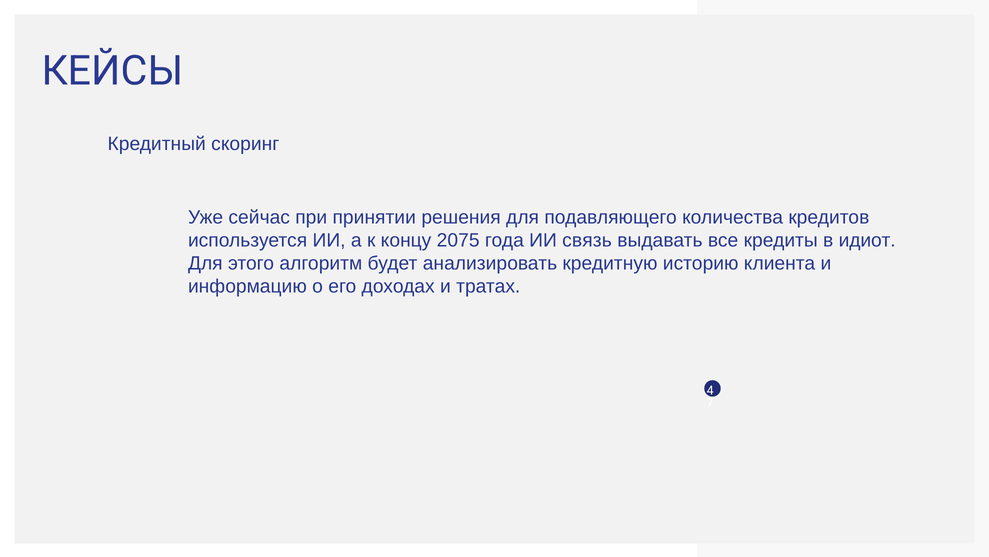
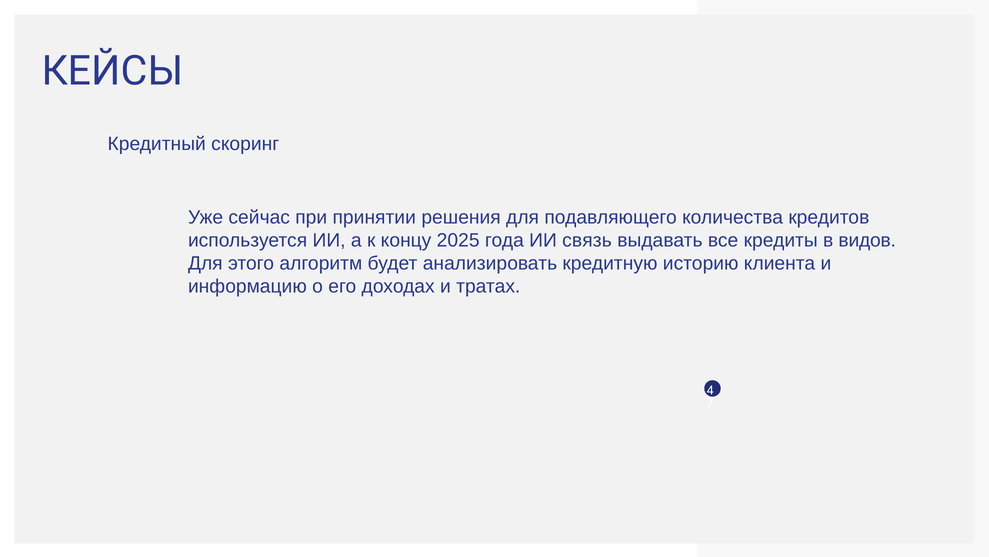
2075: 2075 -> 2025
идиот: идиот -> видов
